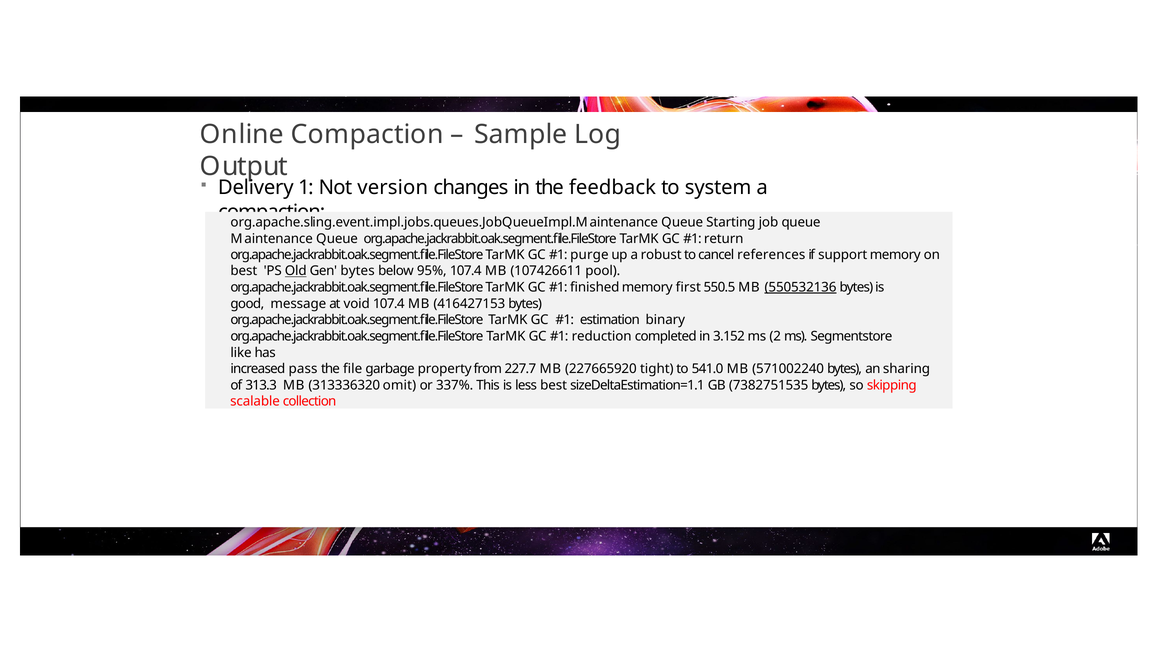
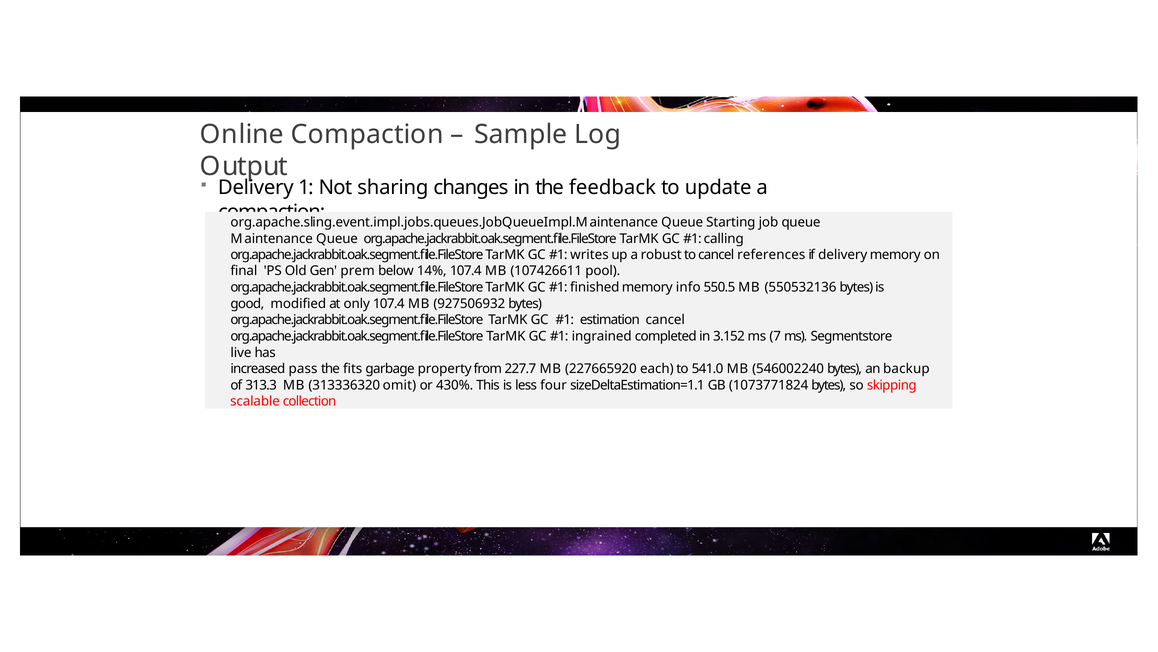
version: version -> sharing
system: system -> update
return: return -> calling
purge: purge -> writes
if support: support -> delivery
best at (244, 271): best -> final
Old underline: present -> none
Gen bytes: bytes -> prem
95%: 95% -> 14%
first: first -> info
550532136 underline: present -> none
message: message -> modified
void: void -> only
416427153: 416427153 -> 927506932
estimation binary: binary -> cancel
reduction: reduction -> ingrained
2: 2 -> 7
like: like -> live
file: file -> fits
tight: tight -> each
571002240: 571002240 -> 546002240
sharing: sharing -> backup
337%: 337% -> 430%
less best: best -> four
7382751535: 7382751535 -> 1073771824
